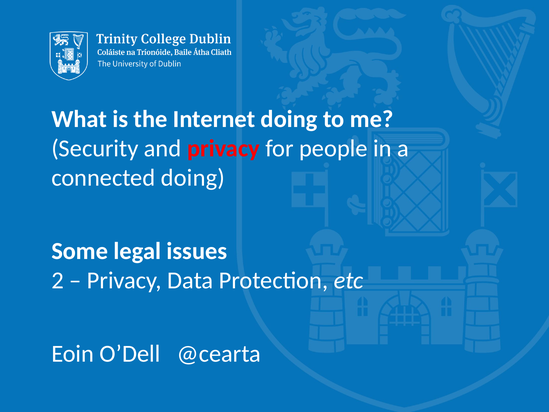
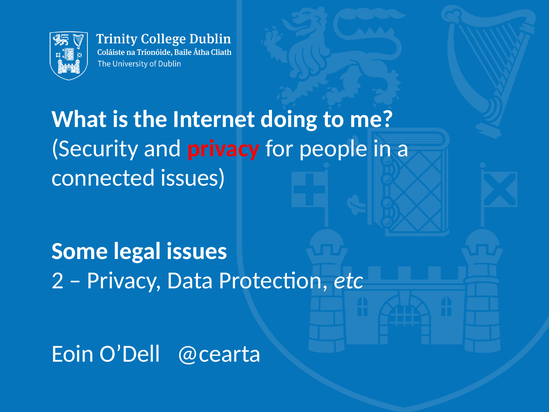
connected doing: doing -> issues
